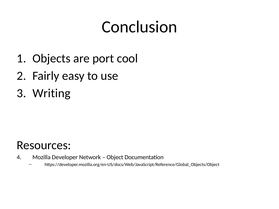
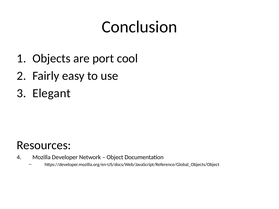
Writing: Writing -> Elegant
